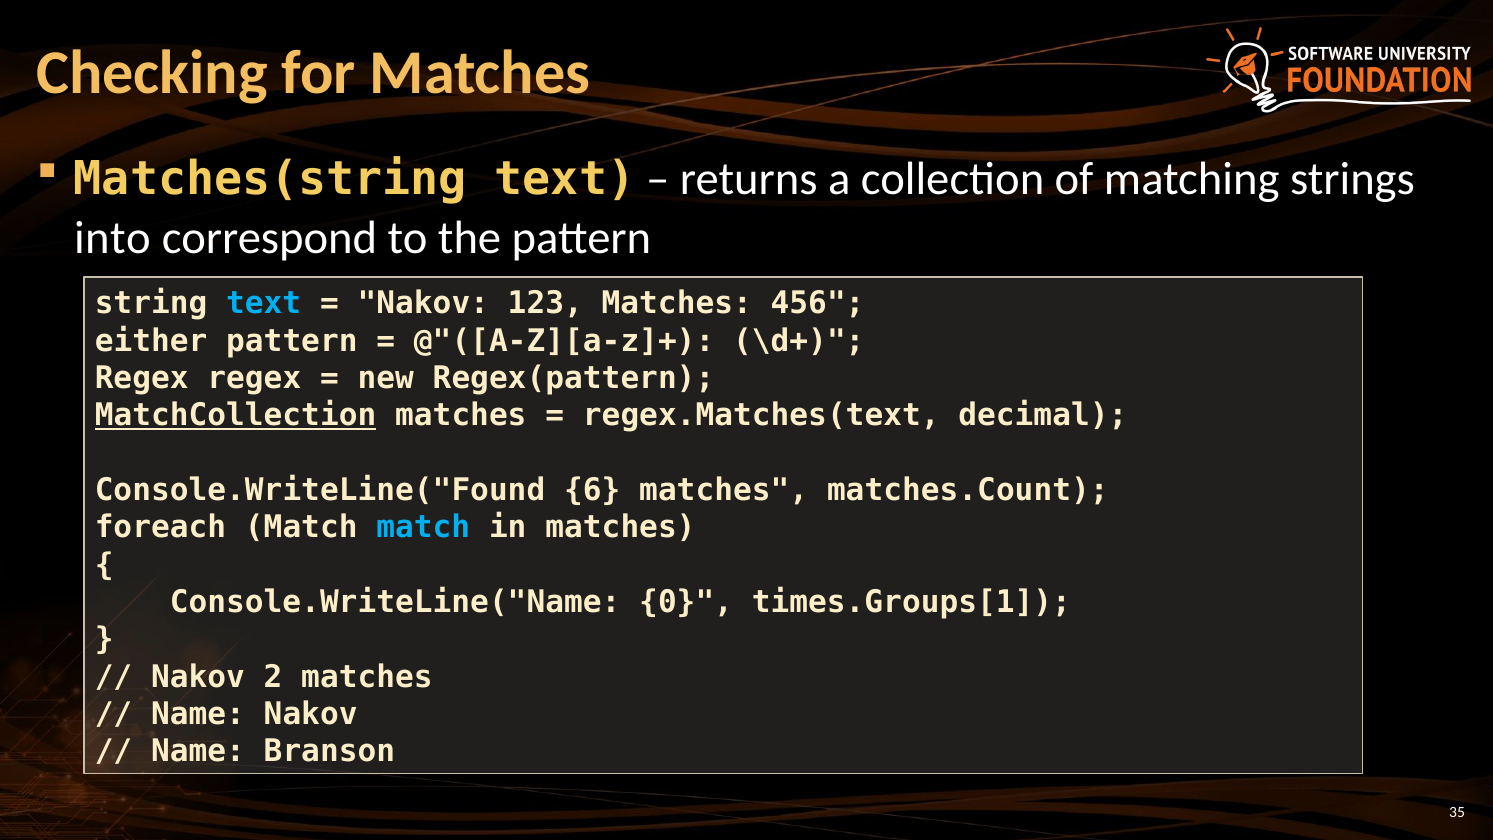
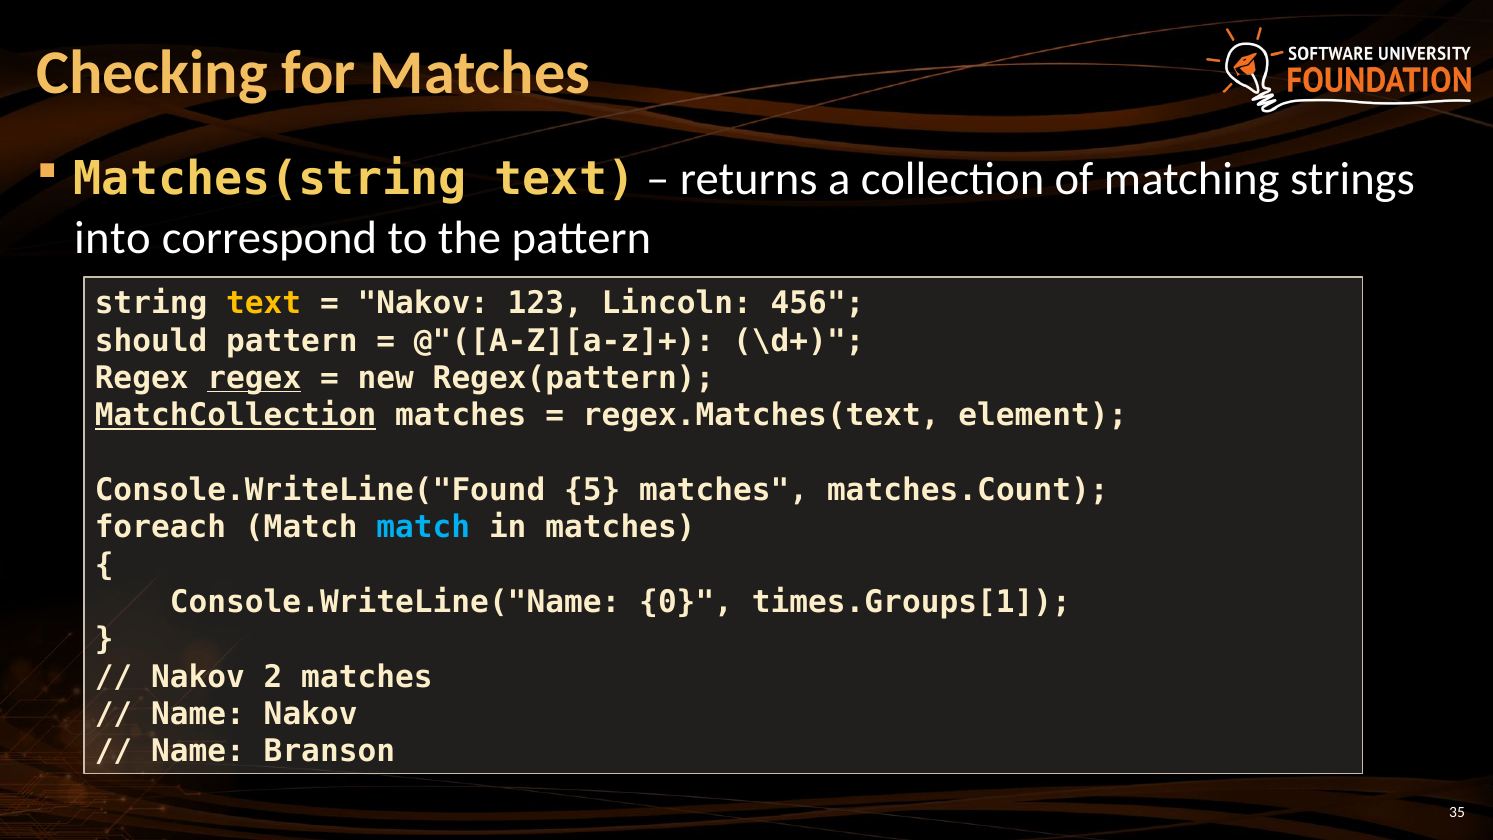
text at (264, 303) colour: light blue -> yellow
123 Matches: Matches -> Lincoln
either: either -> should
regex at (254, 378) underline: none -> present
decimal: decimal -> element
6: 6 -> 5
